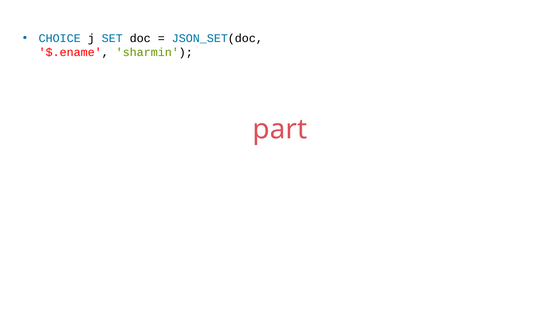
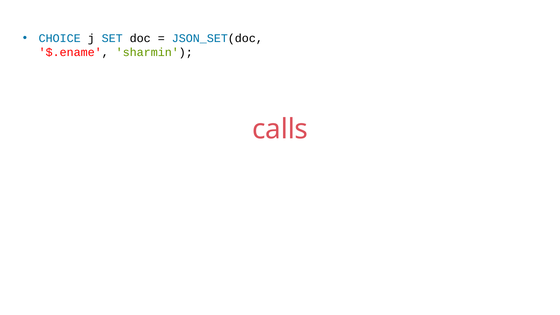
part: part -> calls
